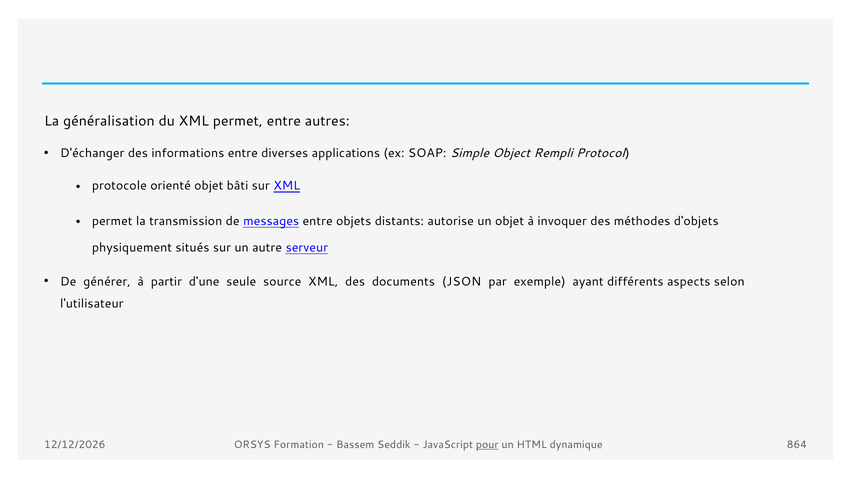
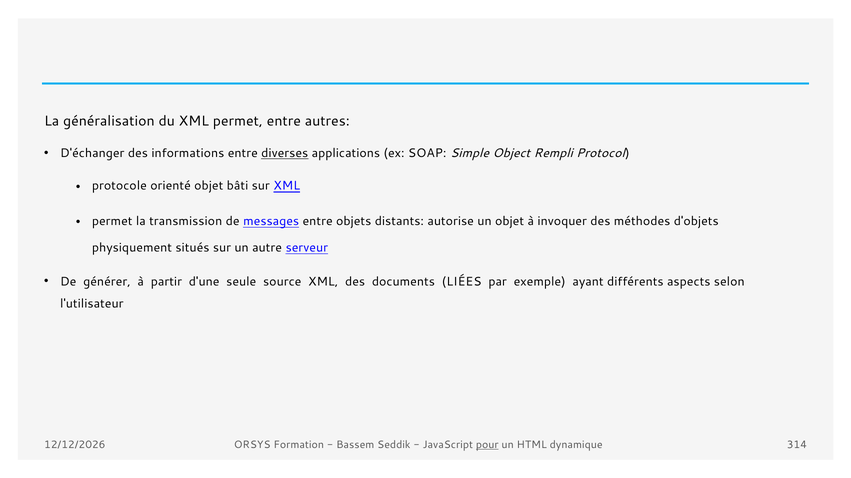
diverses underline: none -> present
JSON: JSON -> LIÉES
864: 864 -> 314
